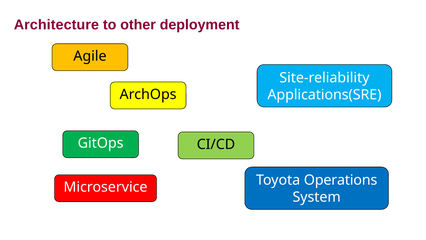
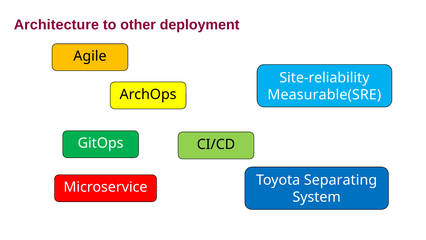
Applications(SRE: Applications(SRE -> Measurable(SRE
Operations: Operations -> Separating
